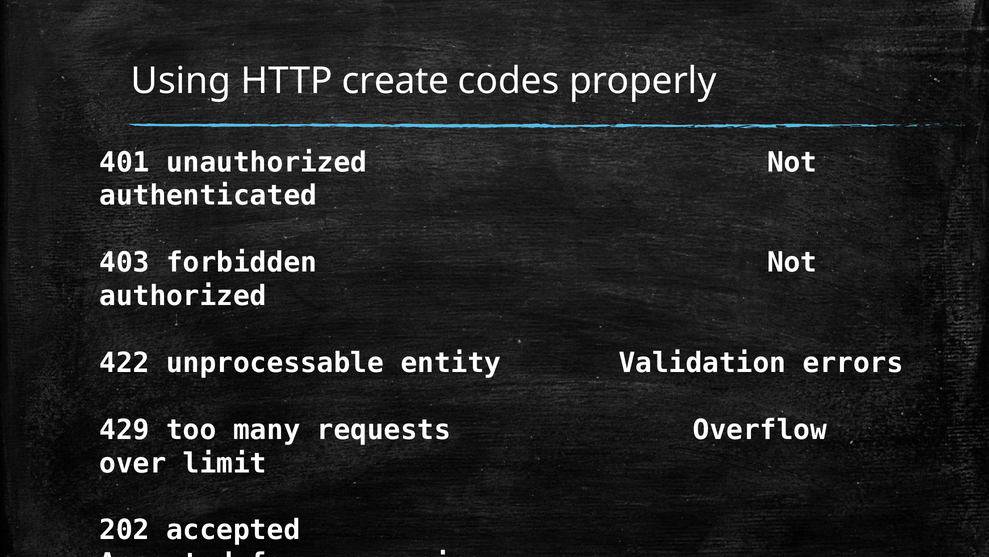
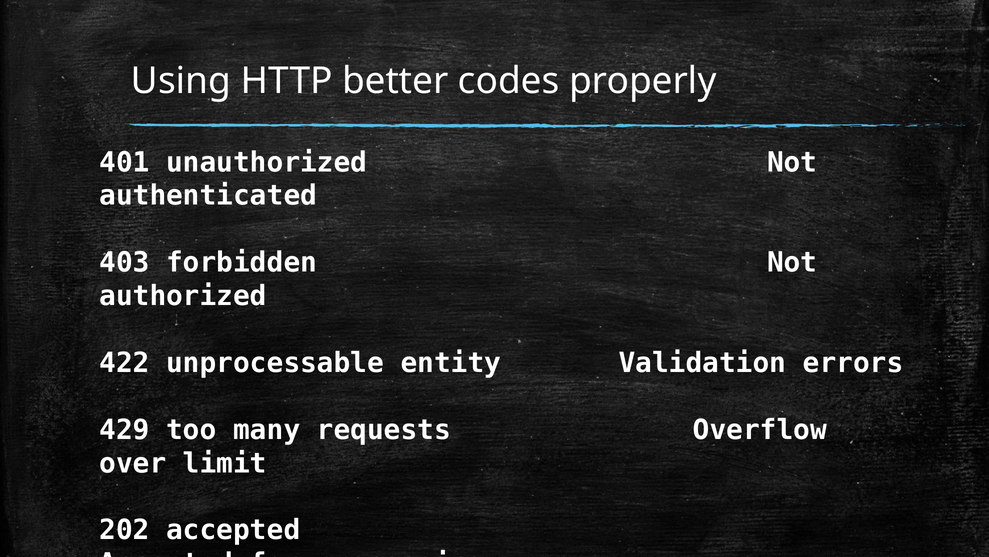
create: create -> better
